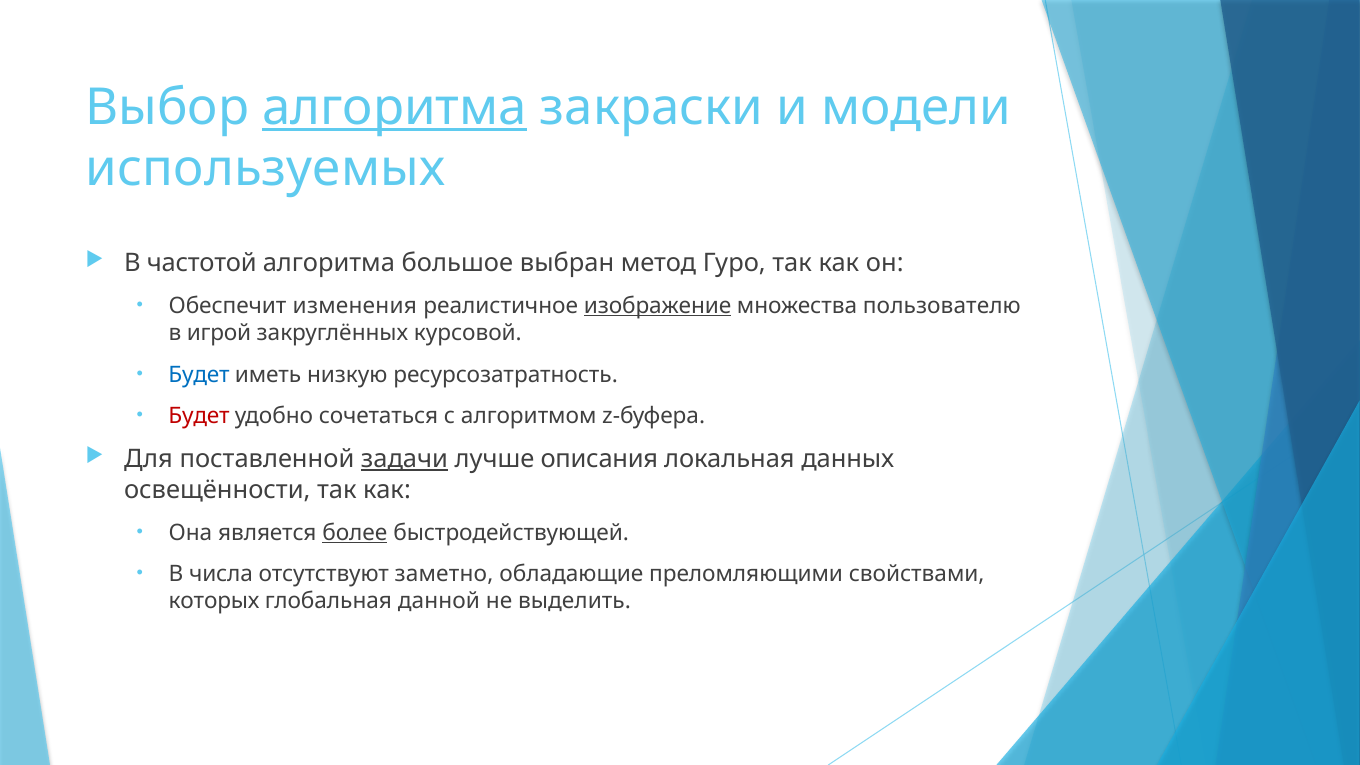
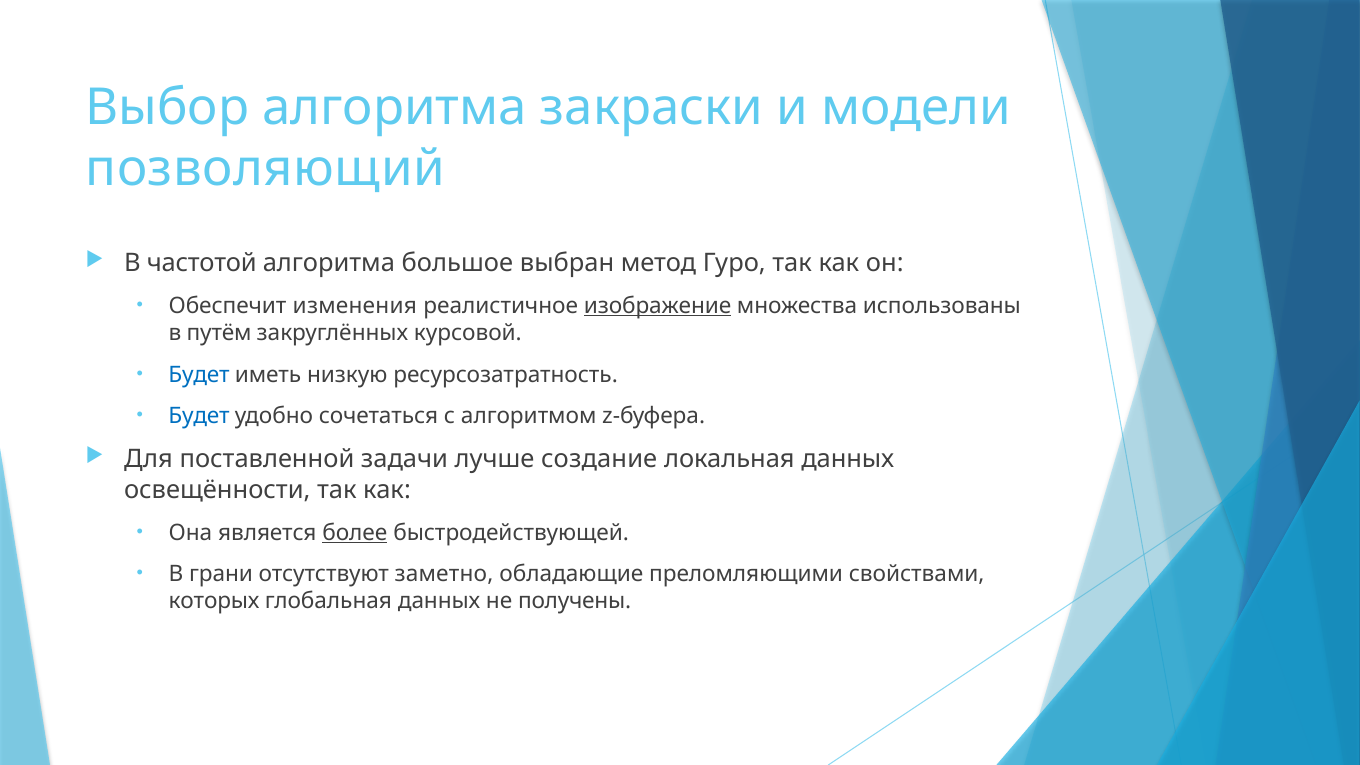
алгоритма at (395, 107) underline: present -> none
используемых: используемых -> позволяющий
пользователю: пользователю -> использованы
игрой: игрой -> путём
Будет at (199, 416) colour: red -> blue
задачи underline: present -> none
описания: описания -> создание
числа: числа -> грани
глобальная данной: данной -> данных
выделить: выделить -> получены
